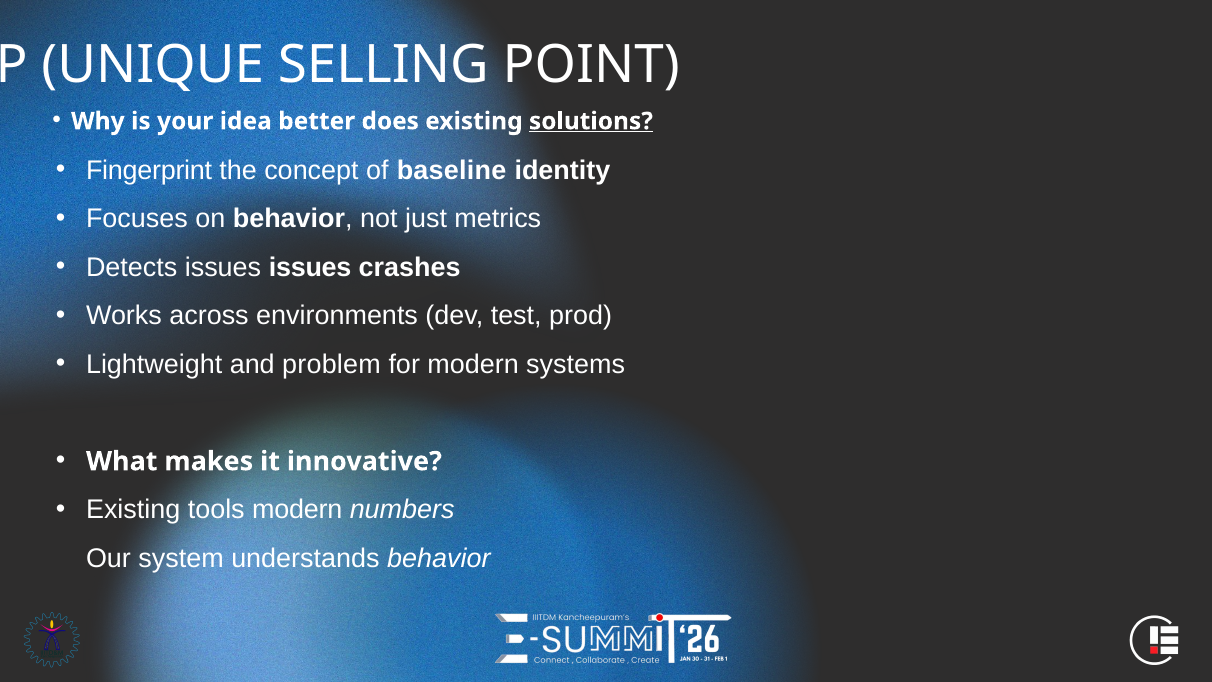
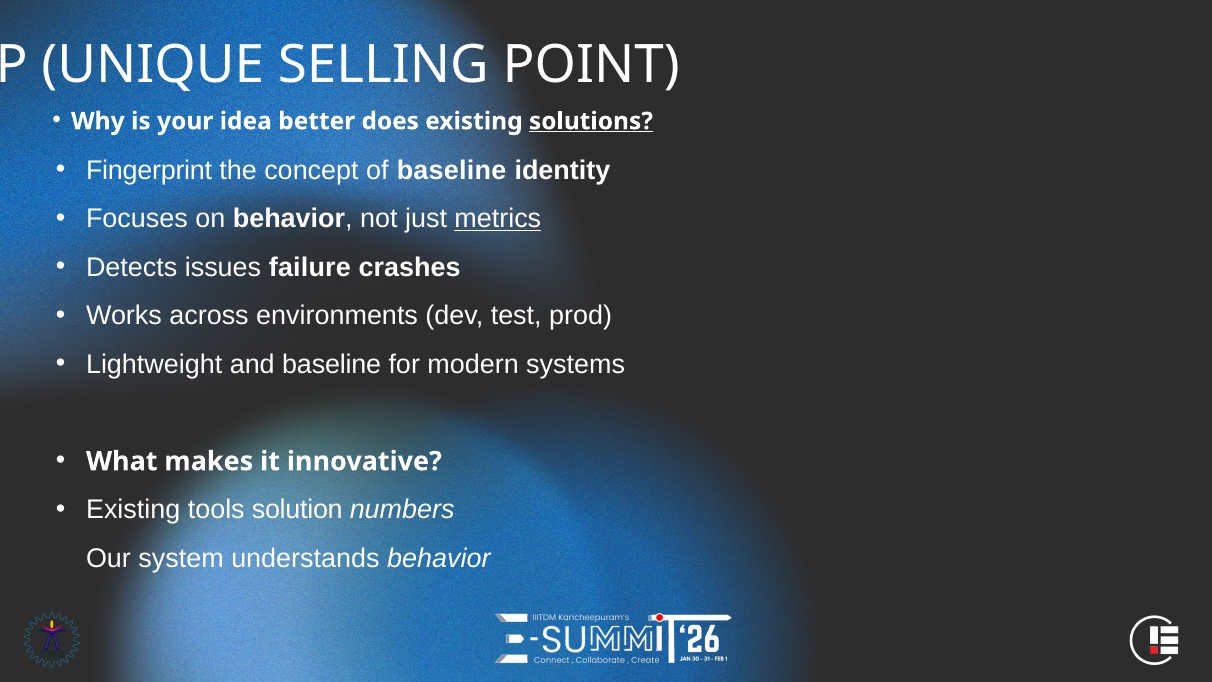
metrics underline: none -> present
issues issues: issues -> failure
and problem: problem -> baseline
tools modern: modern -> solution
